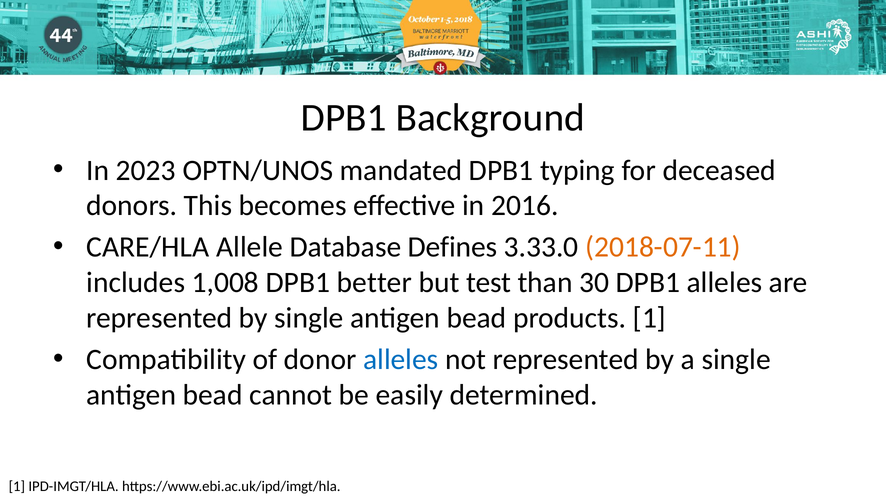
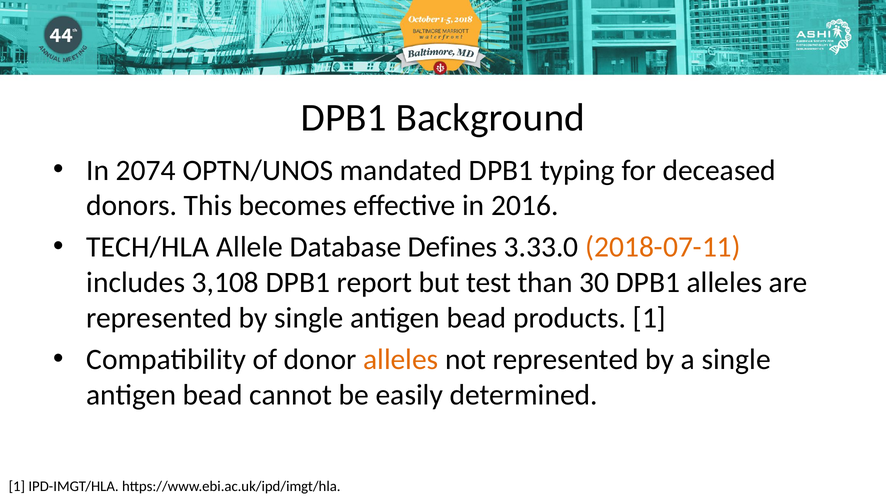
2023: 2023 -> 2074
CARE/HLA: CARE/HLA -> TECH/HLA
1,008: 1,008 -> 3,108
better: better -> report
alleles at (401, 359) colour: blue -> orange
